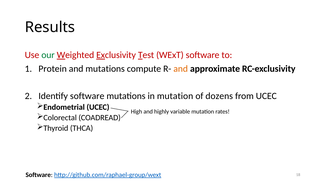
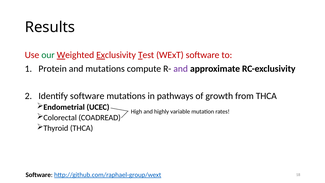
and at (181, 69) colour: orange -> purple
in mutation: mutation -> pathways
dozens: dozens -> growth
from UCEC: UCEC -> THCA
